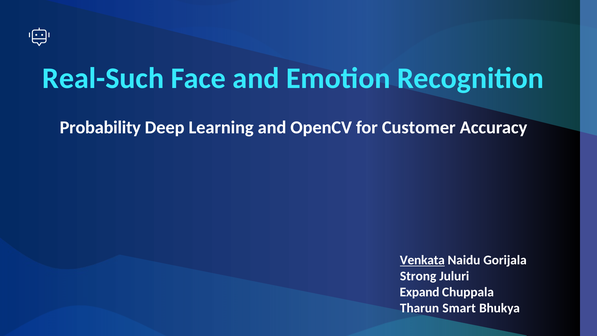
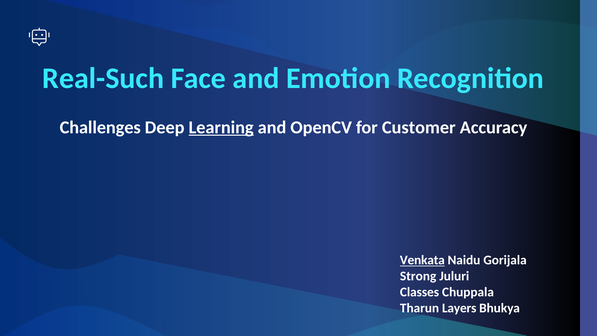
Probability: Probability -> Challenges
Learning underline: none -> present
Expand: Expand -> Classes
Smart: Smart -> Layers
